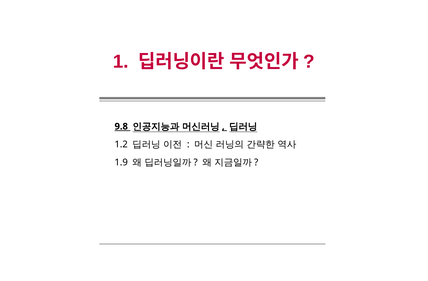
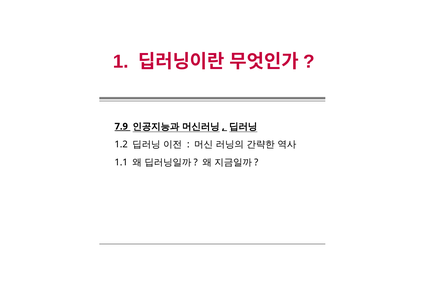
9.8: 9.8 -> 7.9
1.9: 1.9 -> 1.1
